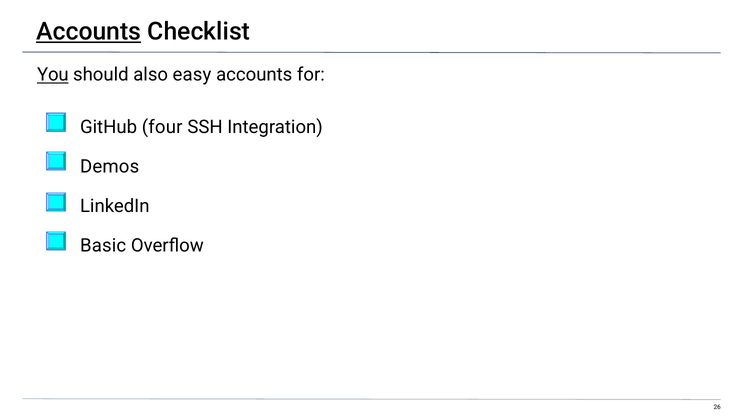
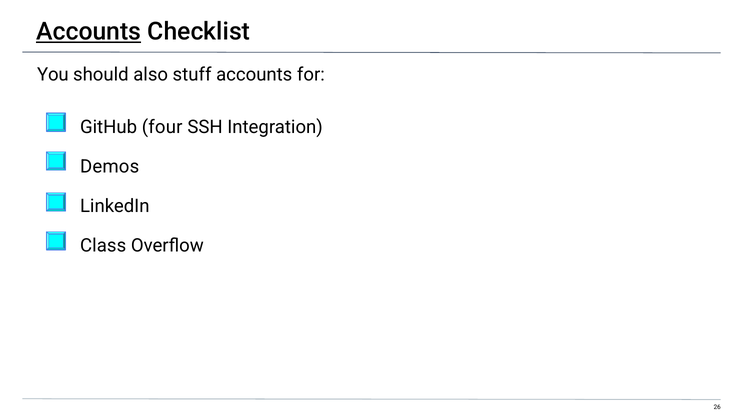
You underline: present -> none
easy: easy -> stuff
Basic: Basic -> Class
